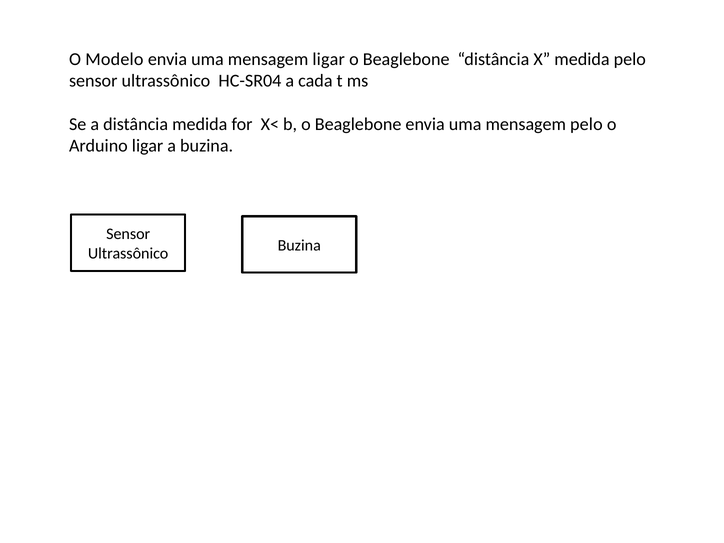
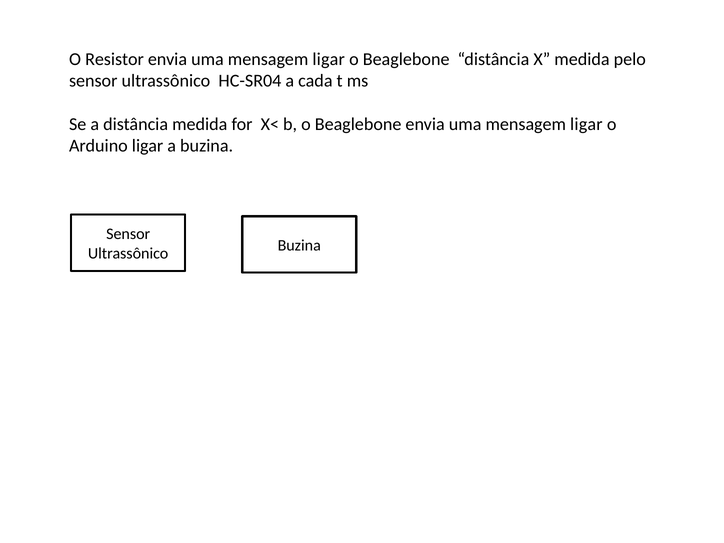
Modelo: Modelo -> Resistor
pelo at (586, 124): pelo -> ligar
